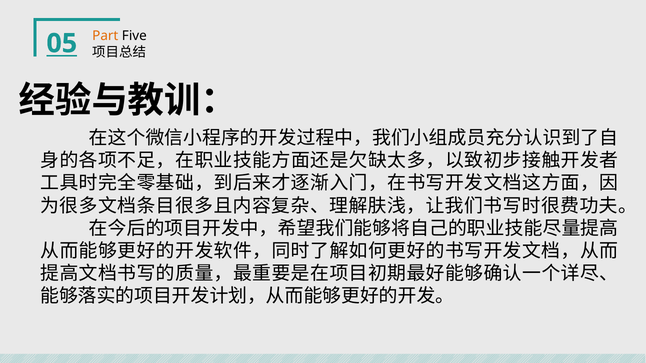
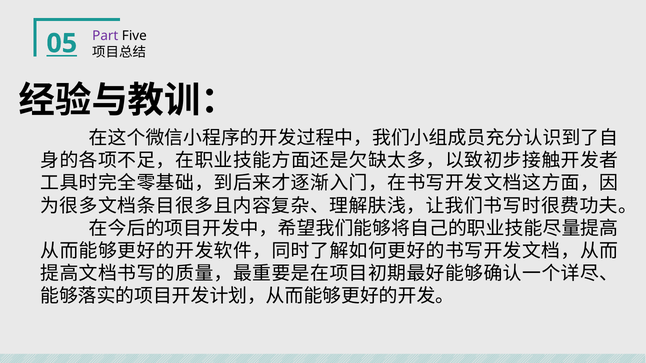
Part colour: orange -> purple
